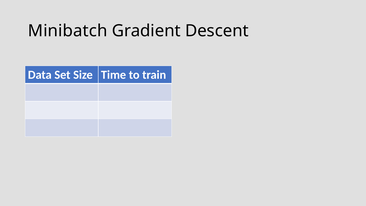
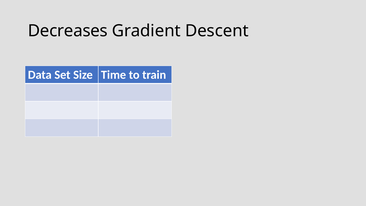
Minibatch: Minibatch -> Decreases
